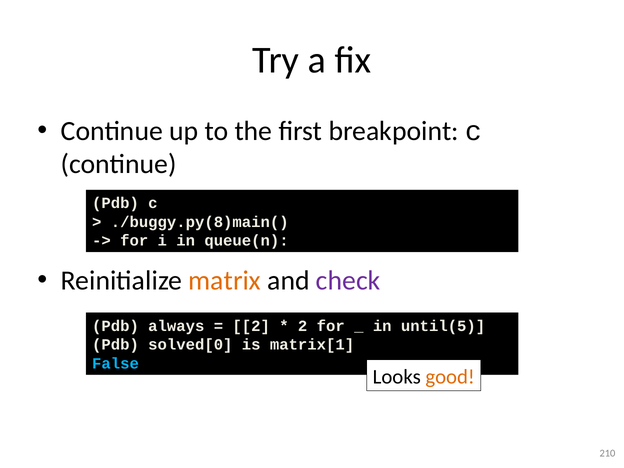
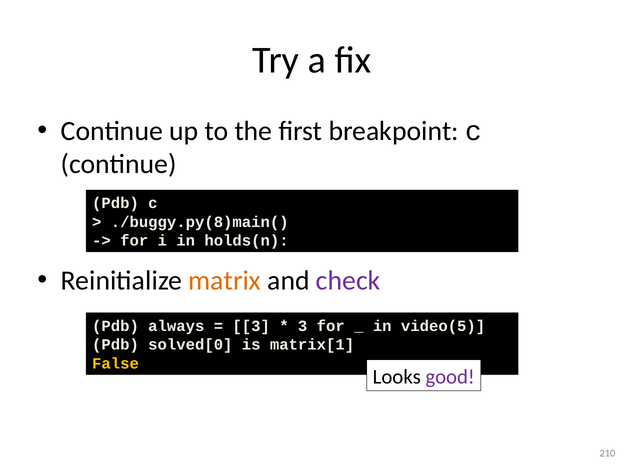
queue(n: queue(n -> holds(n
2 at (251, 326): 2 -> 3
2 at (303, 326): 2 -> 3
until(5: until(5 -> video(5
False colour: light blue -> yellow
good colour: orange -> purple
